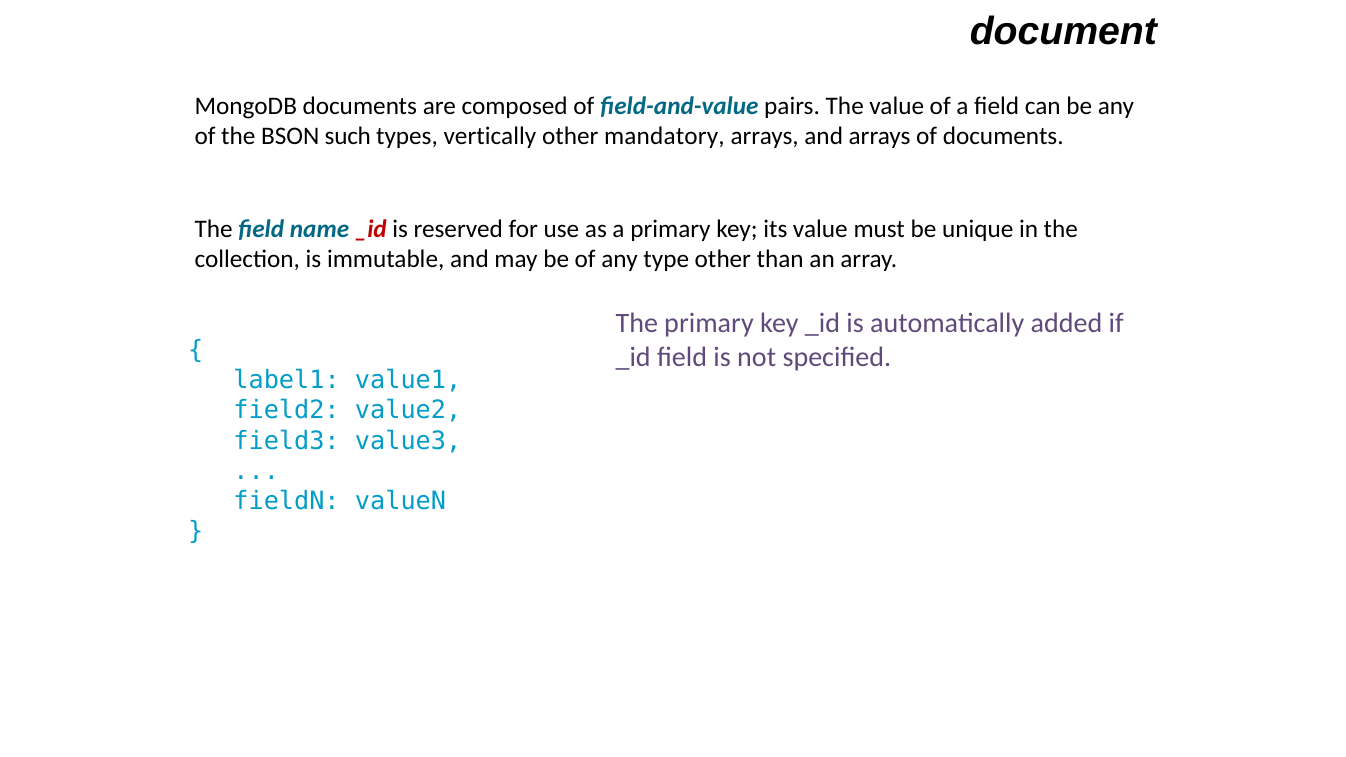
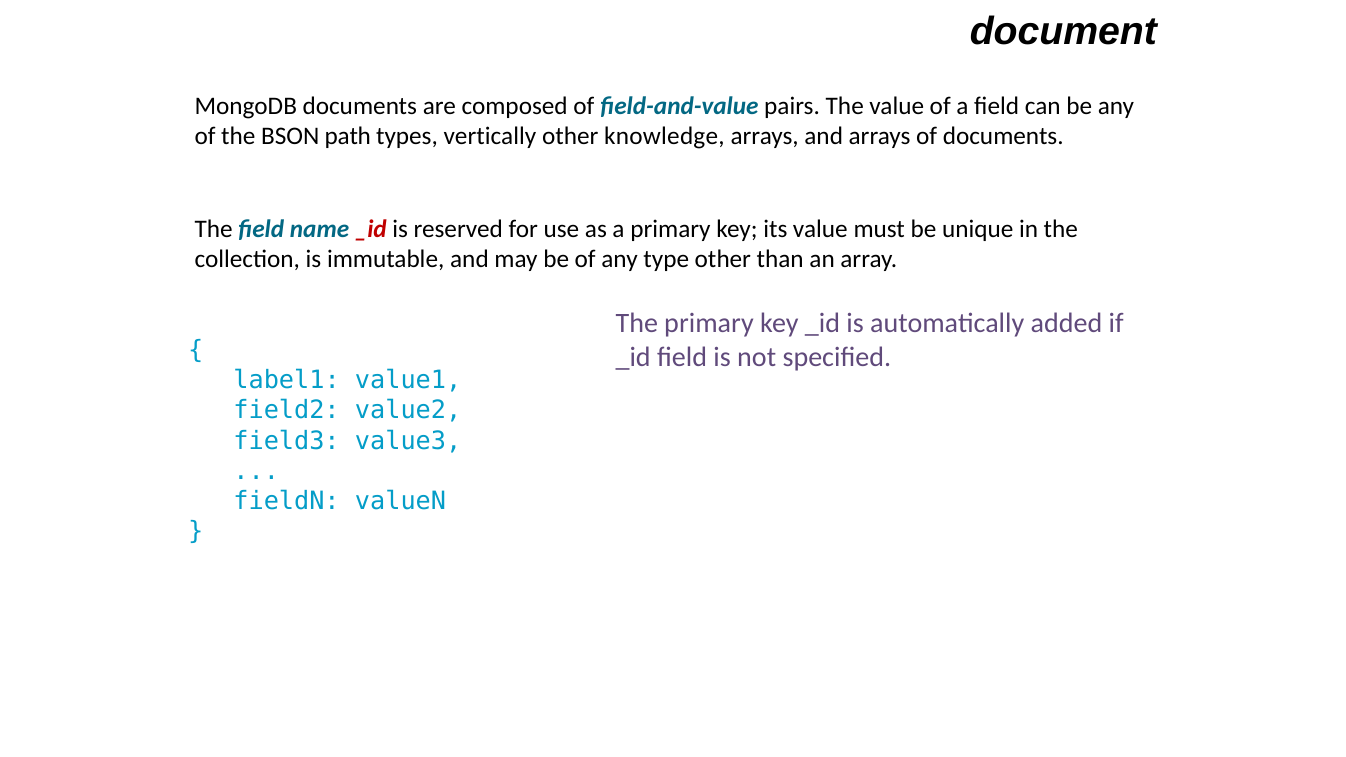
such: such -> path
mandatory: mandatory -> knowledge
